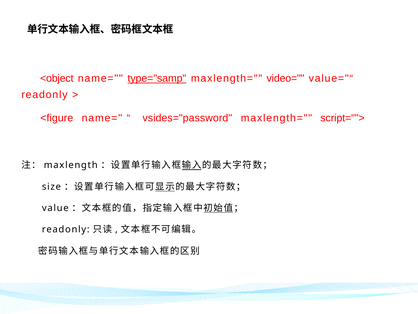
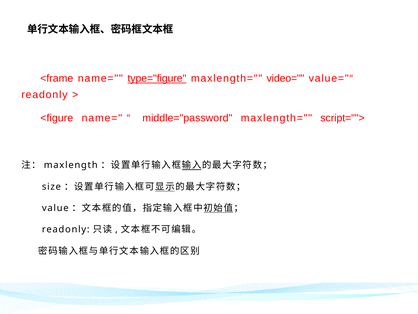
<object: <object -> <frame
type="samp: type="samp -> type="figure
vsides="password: vsides="password -> middle="password
